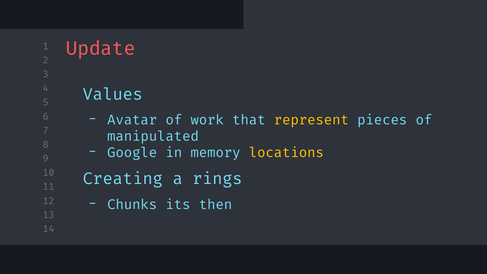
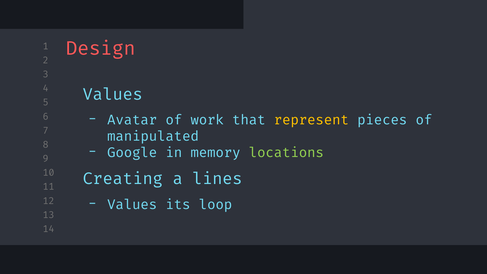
Update: Update -> Design
locations colour: yellow -> light green
rings: rings -> lines
Chunks at (132, 205): Chunks -> Values
then: then -> loop
